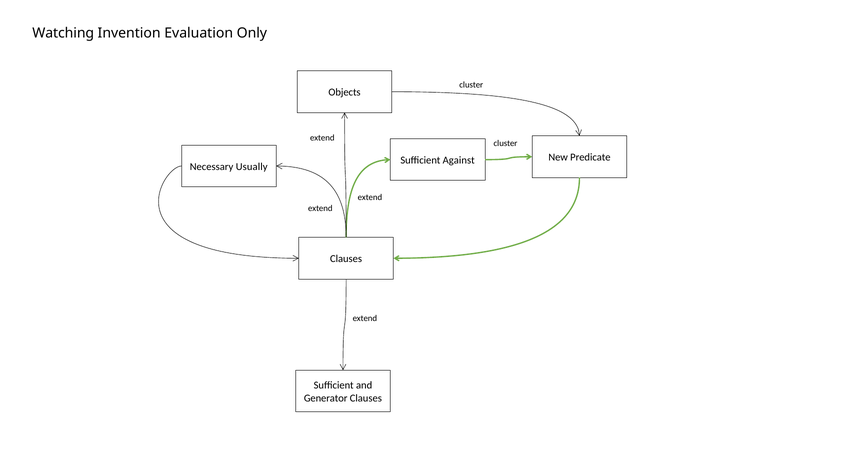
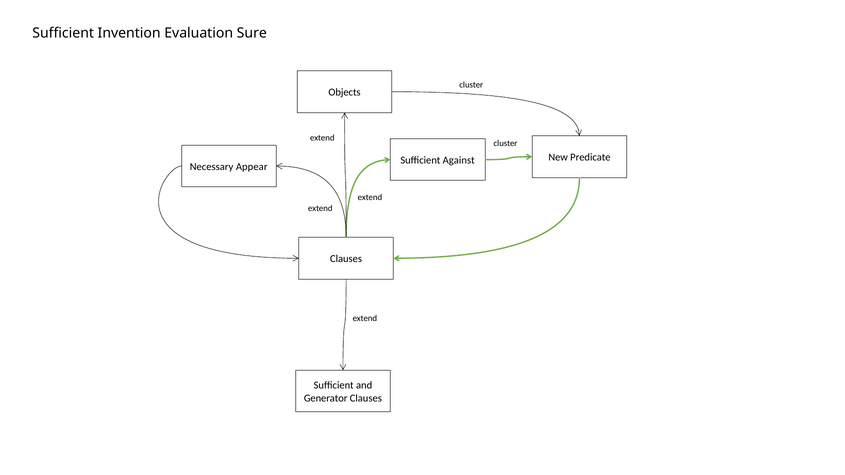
Watching at (63, 33): Watching -> Sufficient
Only: Only -> Sure
Usually: Usually -> Appear
